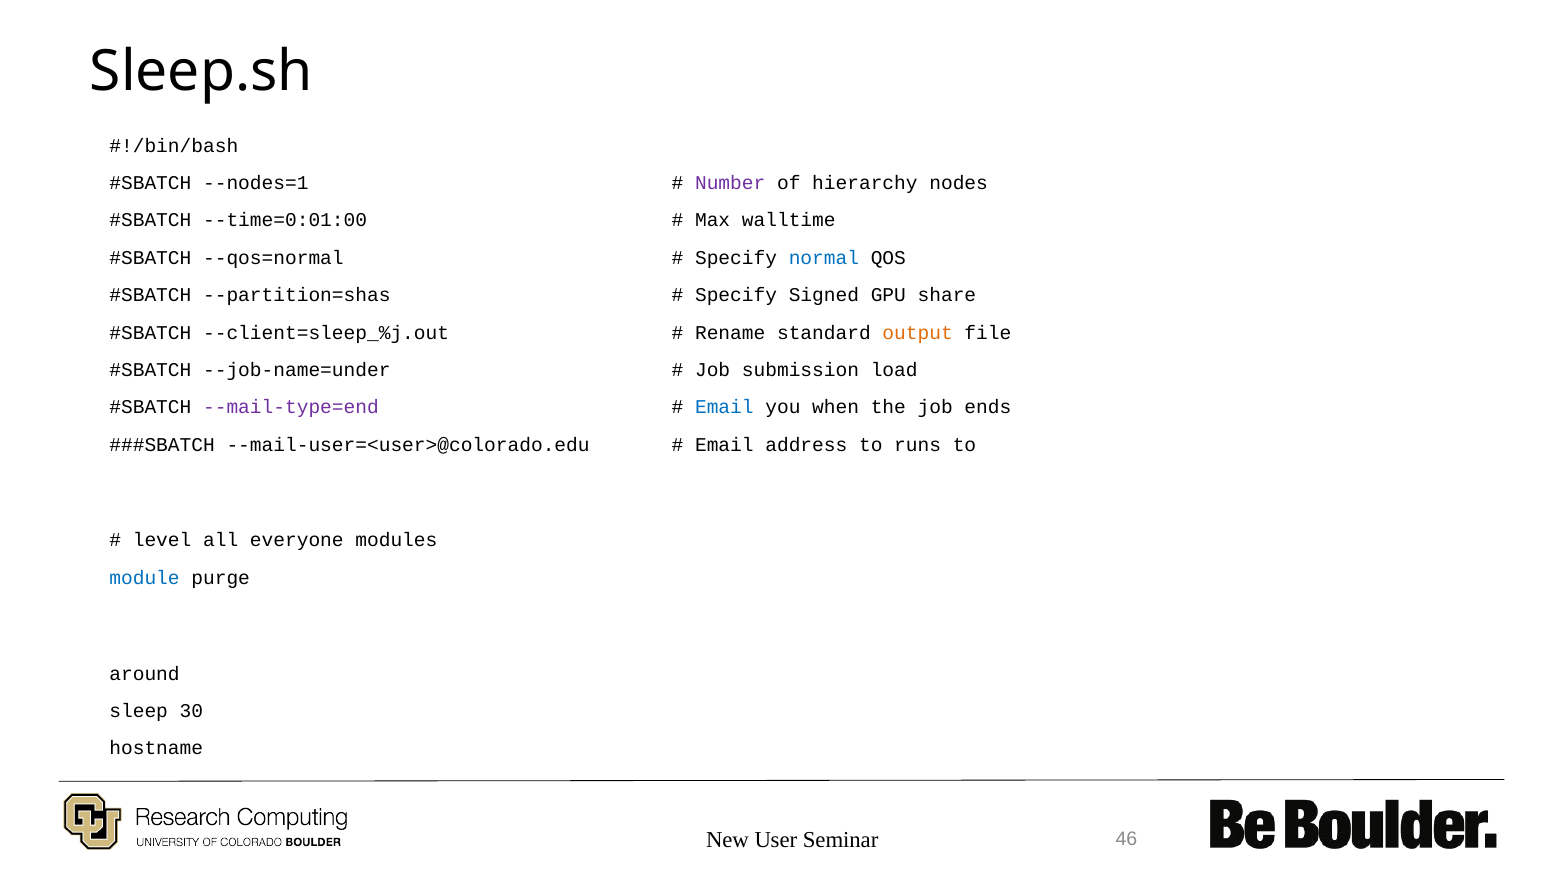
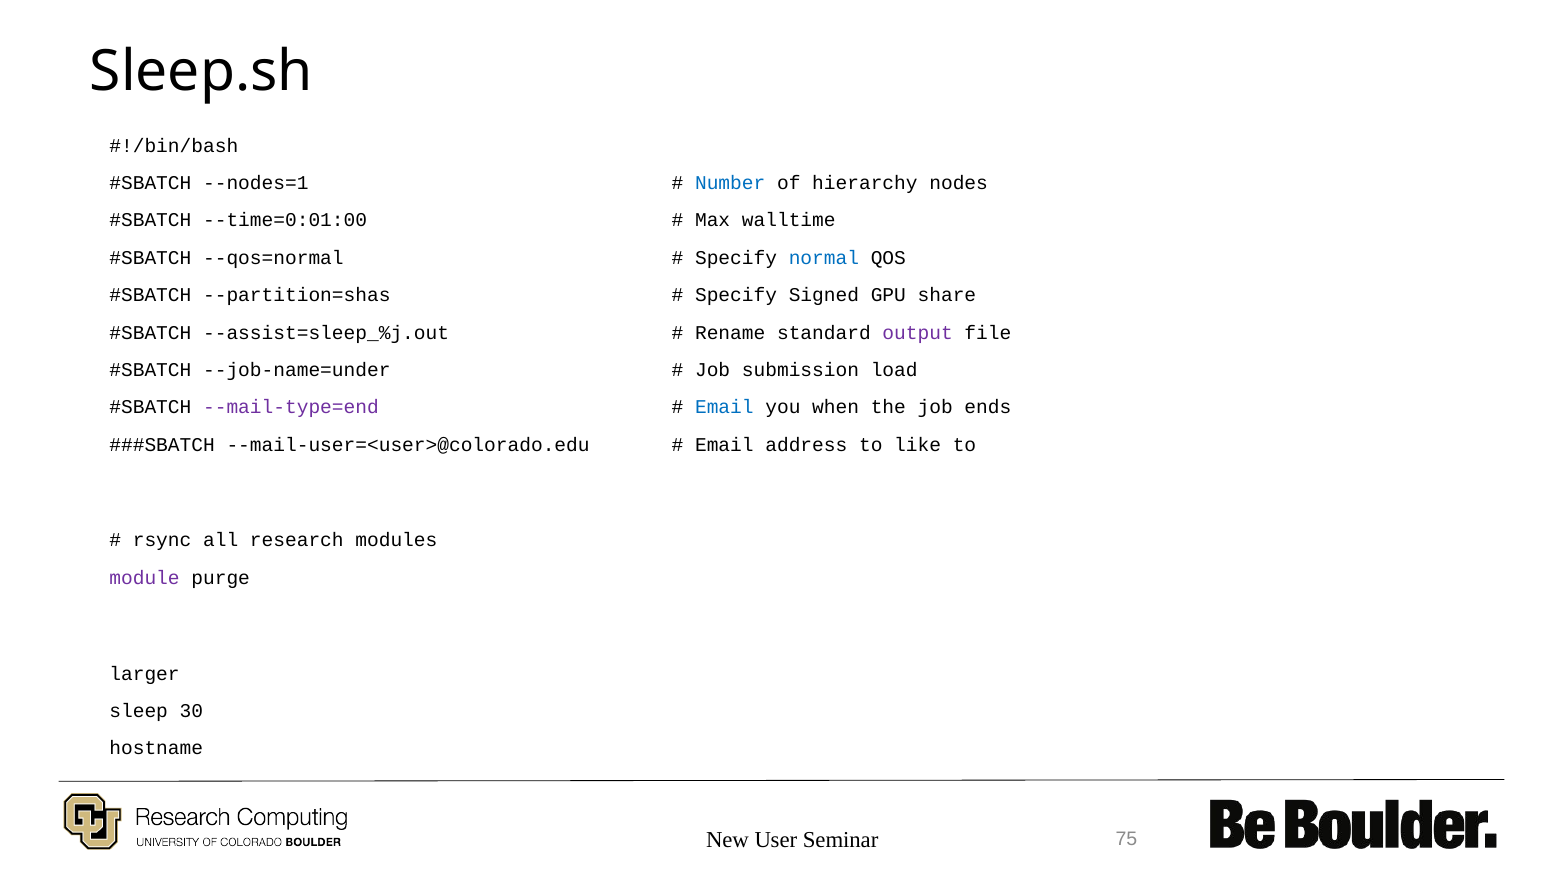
Number colour: purple -> blue
--client=sleep_%j.out: --client=sleep_%j.out -> --assist=sleep_%j.out
output colour: orange -> purple
runs: runs -> like
level: level -> rsync
everyone: everyone -> research
module colour: blue -> purple
around: around -> larger
46: 46 -> 75
